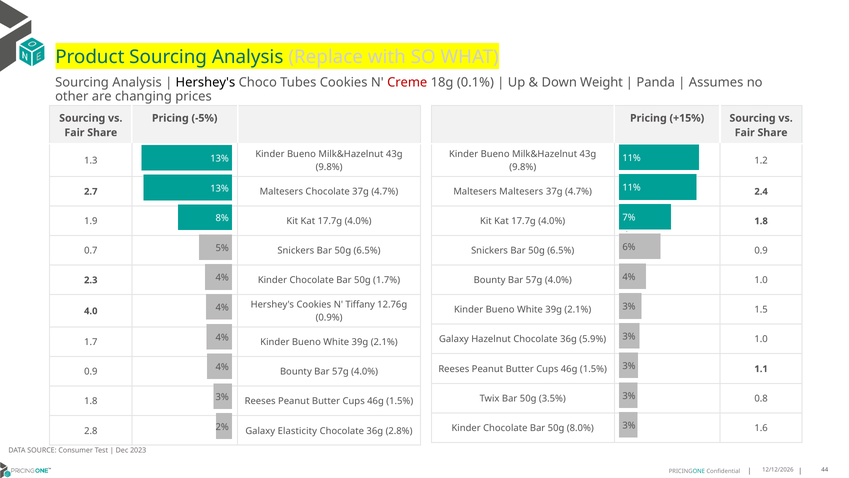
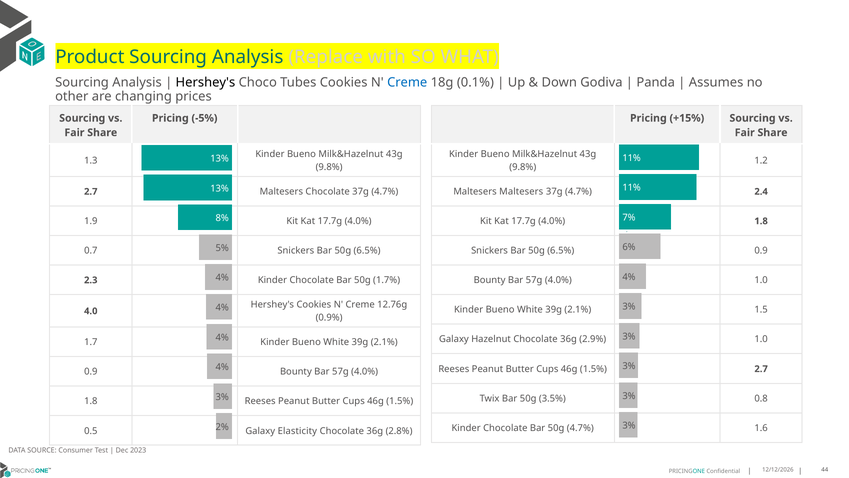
Creme at (407, 82) colour: red -> blue
Weight: Weight -> Godiva
Hershey's Cookies N Tiffany: Tiffany -> Creme
5.9%: 5.9% -> 2.9%
1.5% 1.1: 1.1 -> 2.7
50g 8.0%: 8.0% -> 4.7%
2.8: 2.8 -> 0.5
